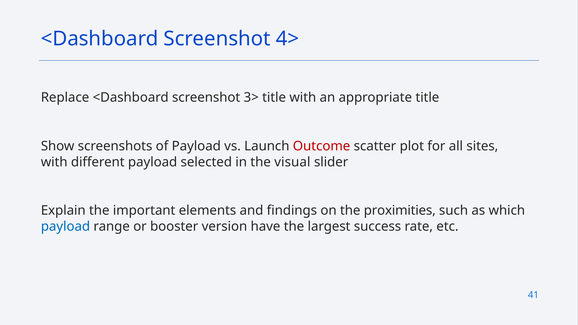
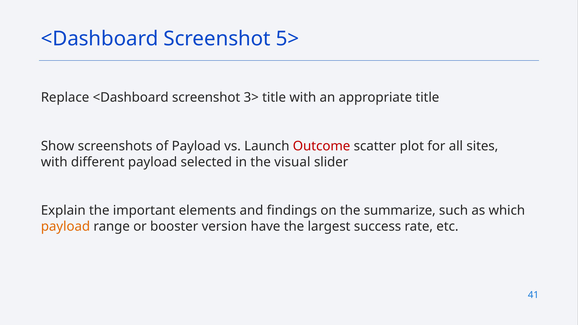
4>: 4> -> 5>
proximities: proximities -> summarize
payload at (65, 227) colour: blue -> orange
